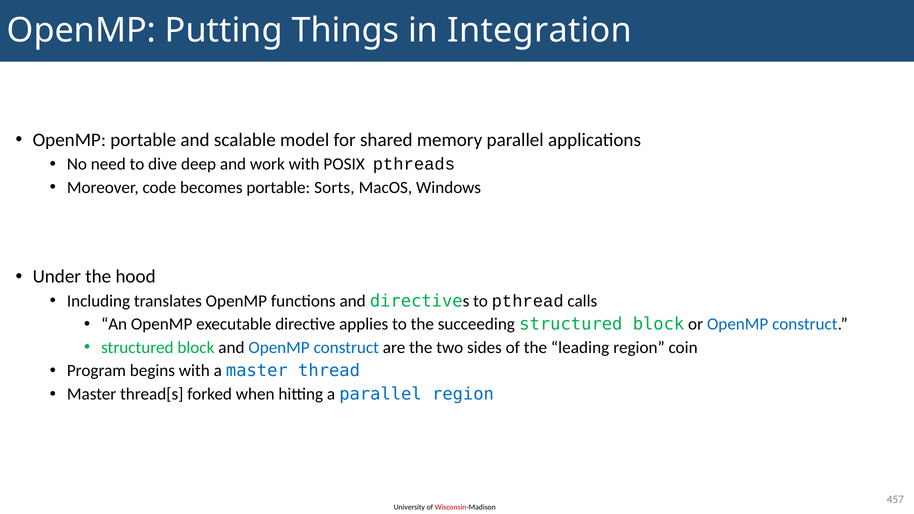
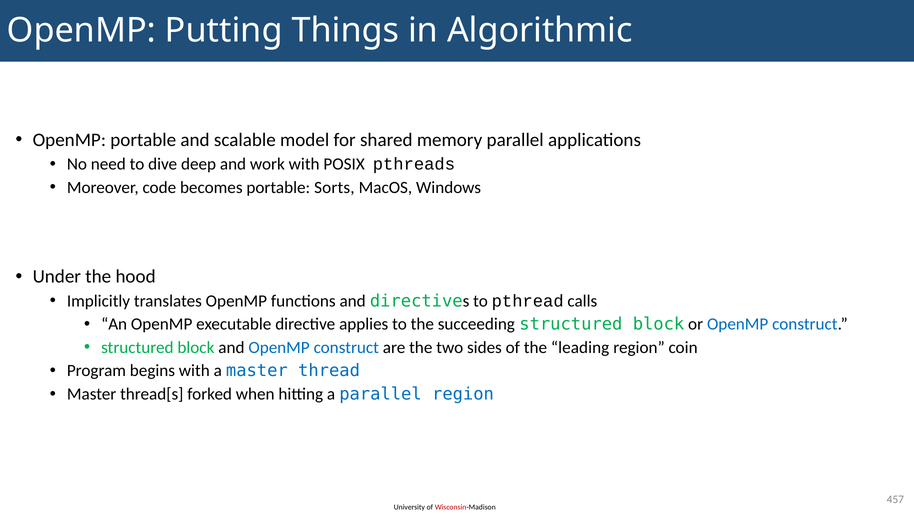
Integration: Integration -> Algorithmic
Including: Including -> Implicitly
